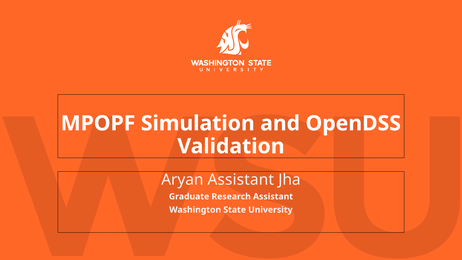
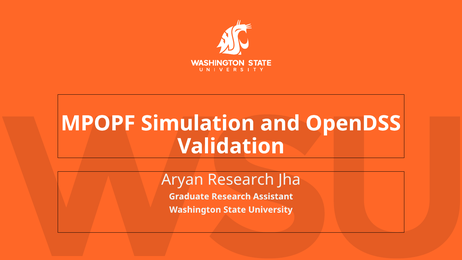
Aryan Assistant: Assistant -> Research
